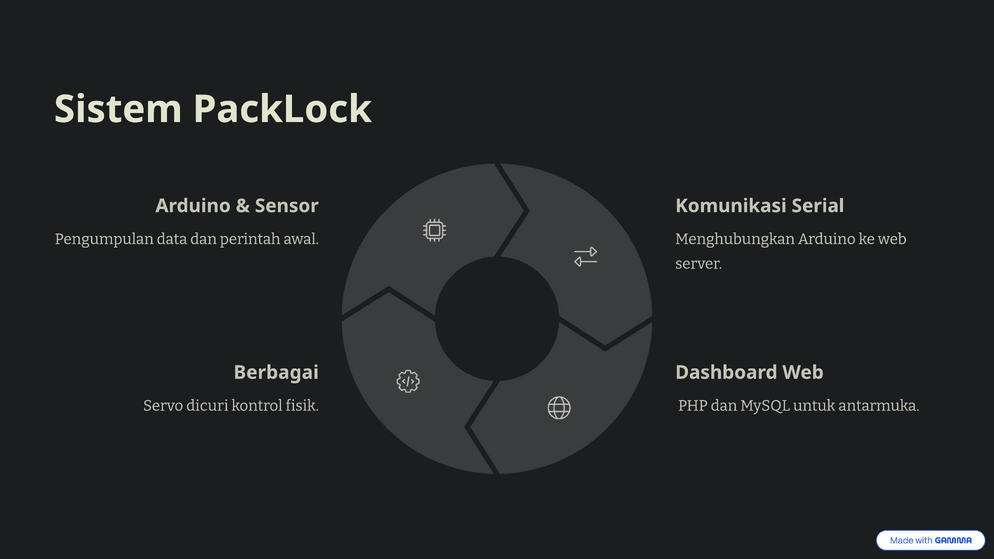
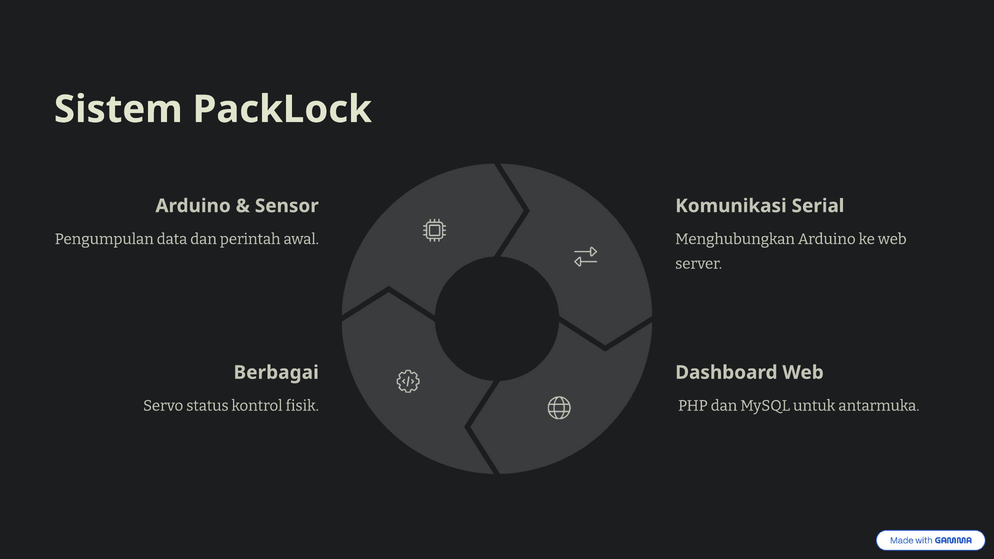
dicuri: dicuri -> status
